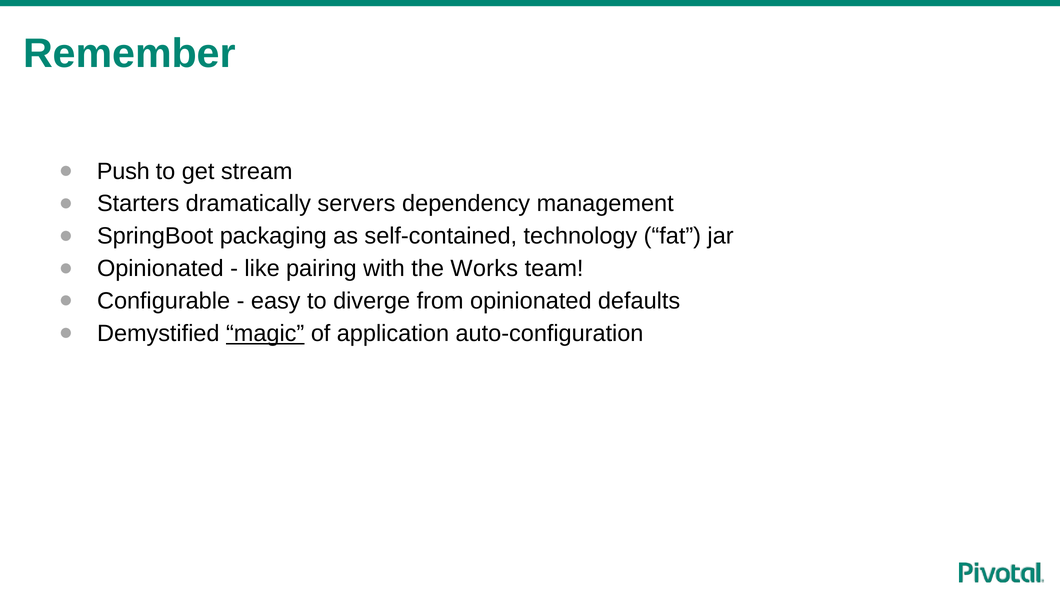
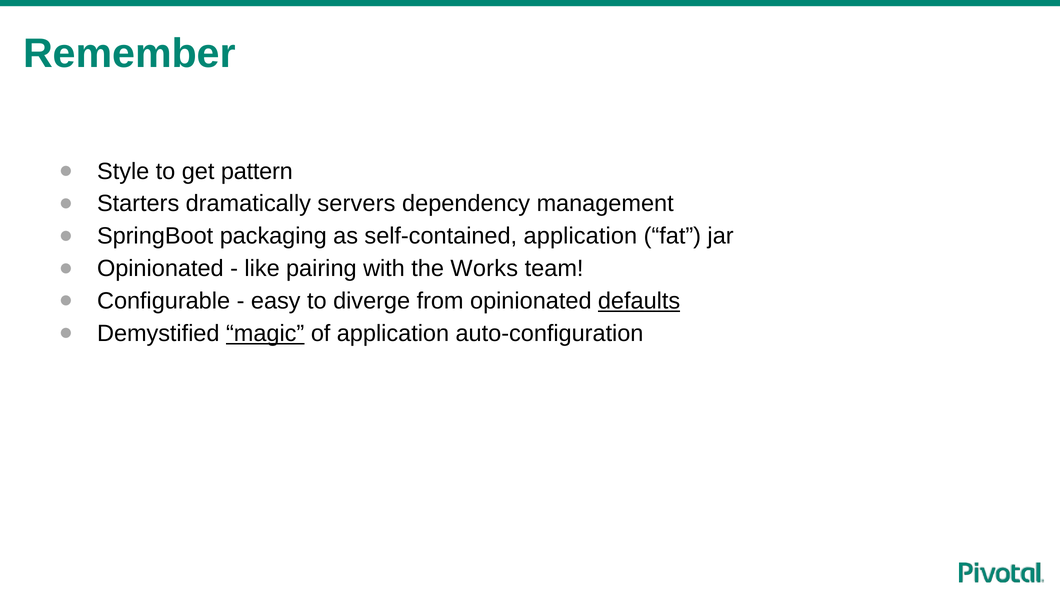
Push: Push -> Style
stream: stream -> pattern
self-contained technology: technology -> application
defaults underline: none -> present
